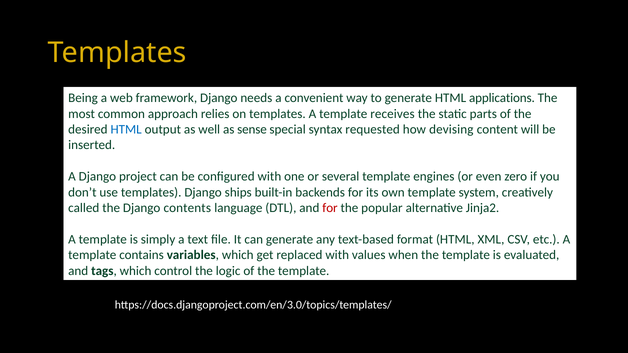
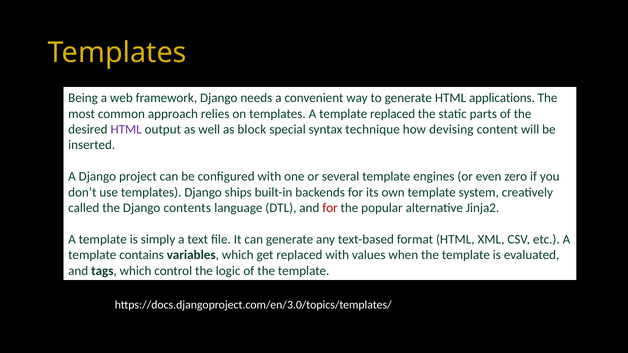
template receives: receives -> replaced
HTML at (126, 130) colour: blue -> purple
sense: sense -> block
requested: requested -> technique
